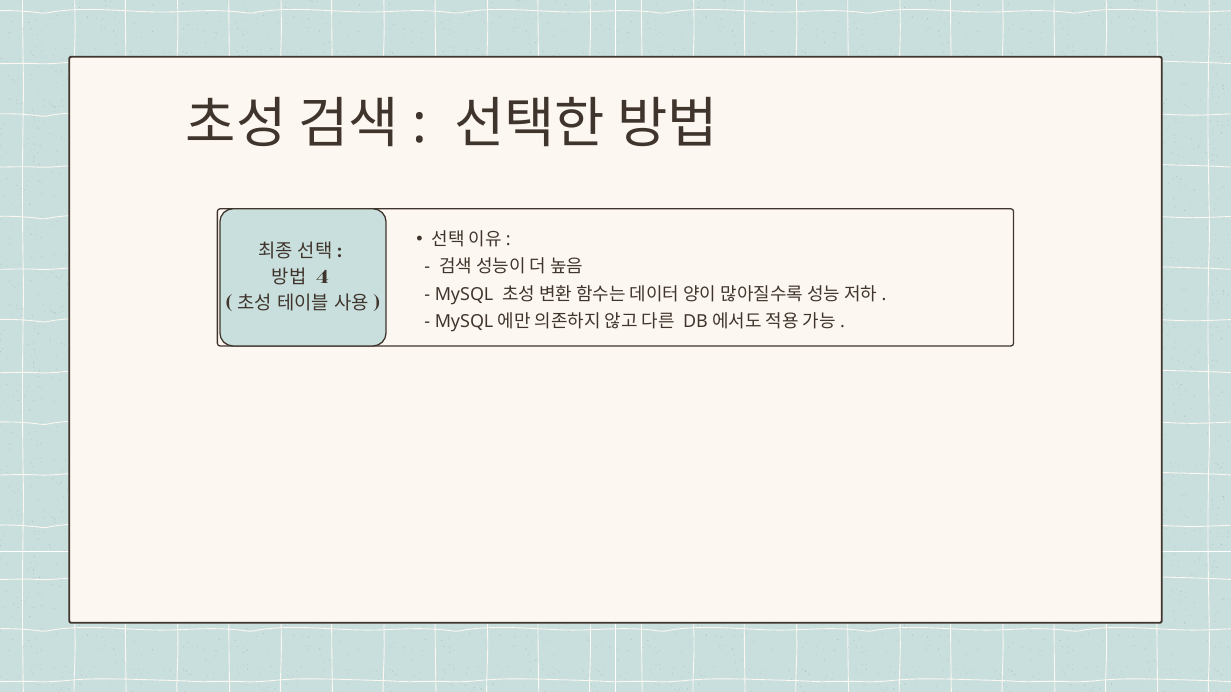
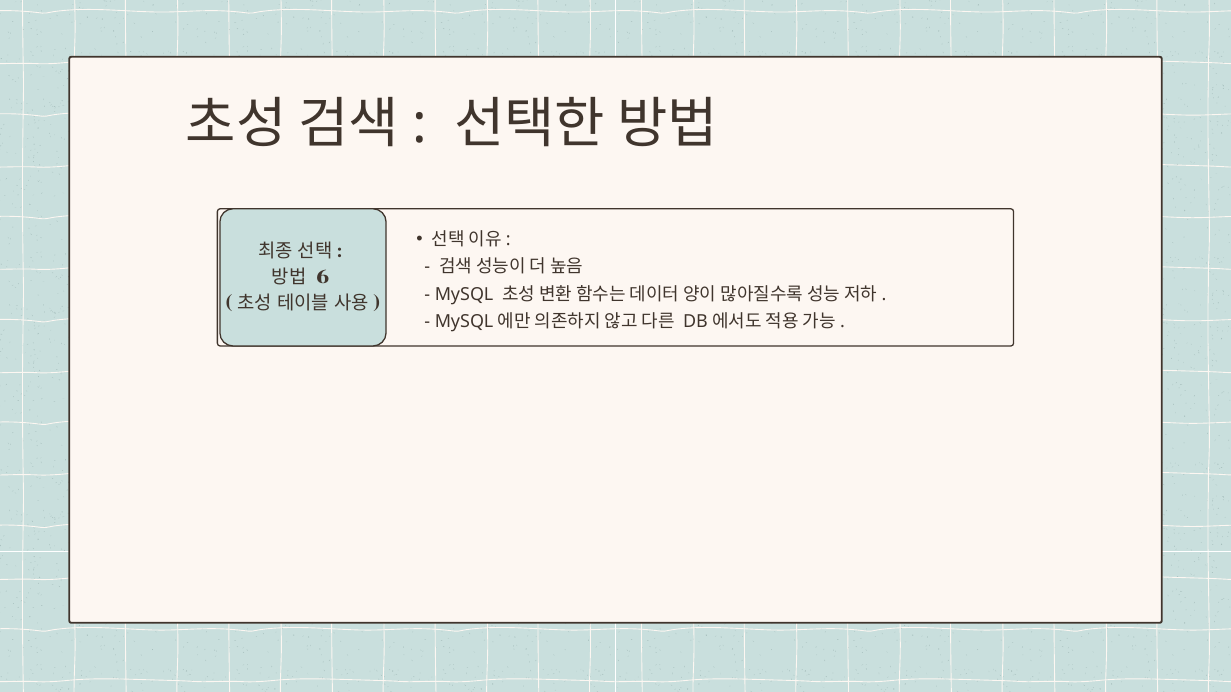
4: 4 -> 6
